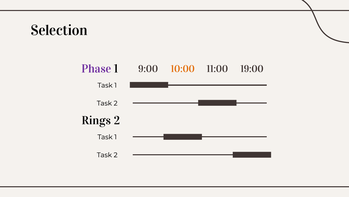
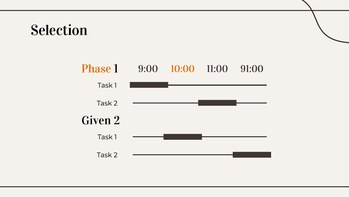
Phase colour: purple -> orange
19:00: 19:00 -> 91:00
Rings: Rings -> Given
